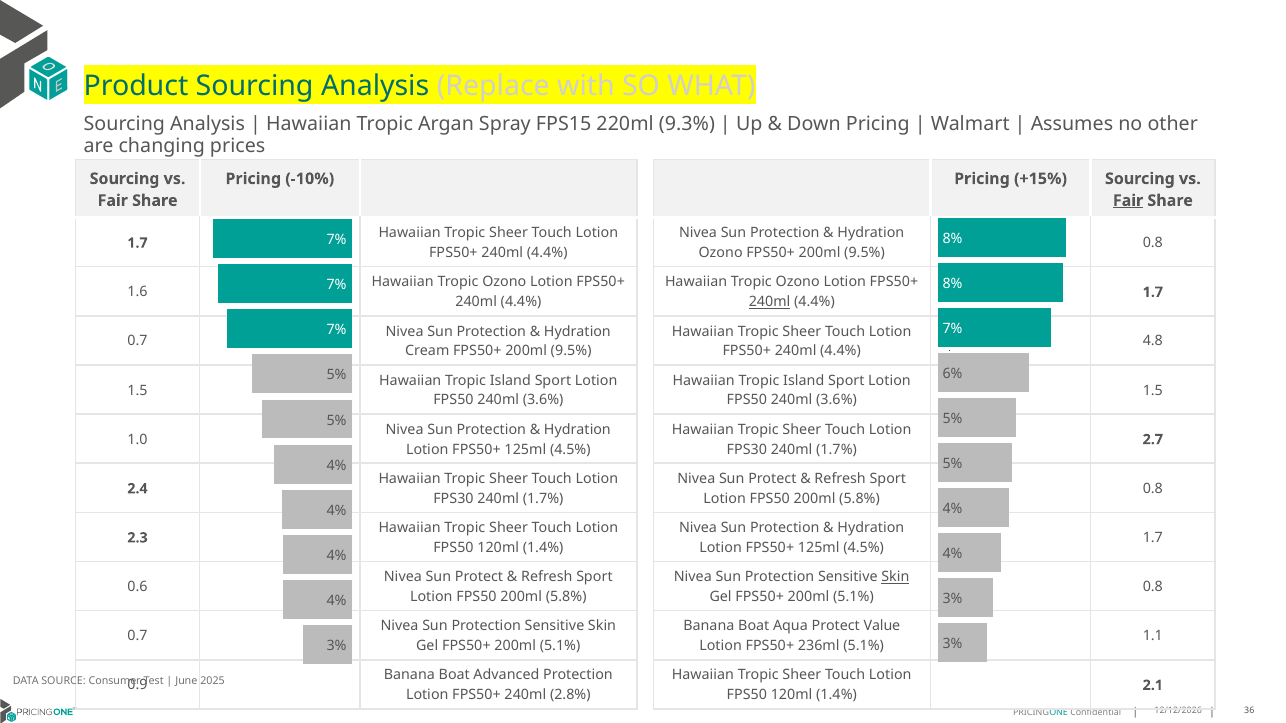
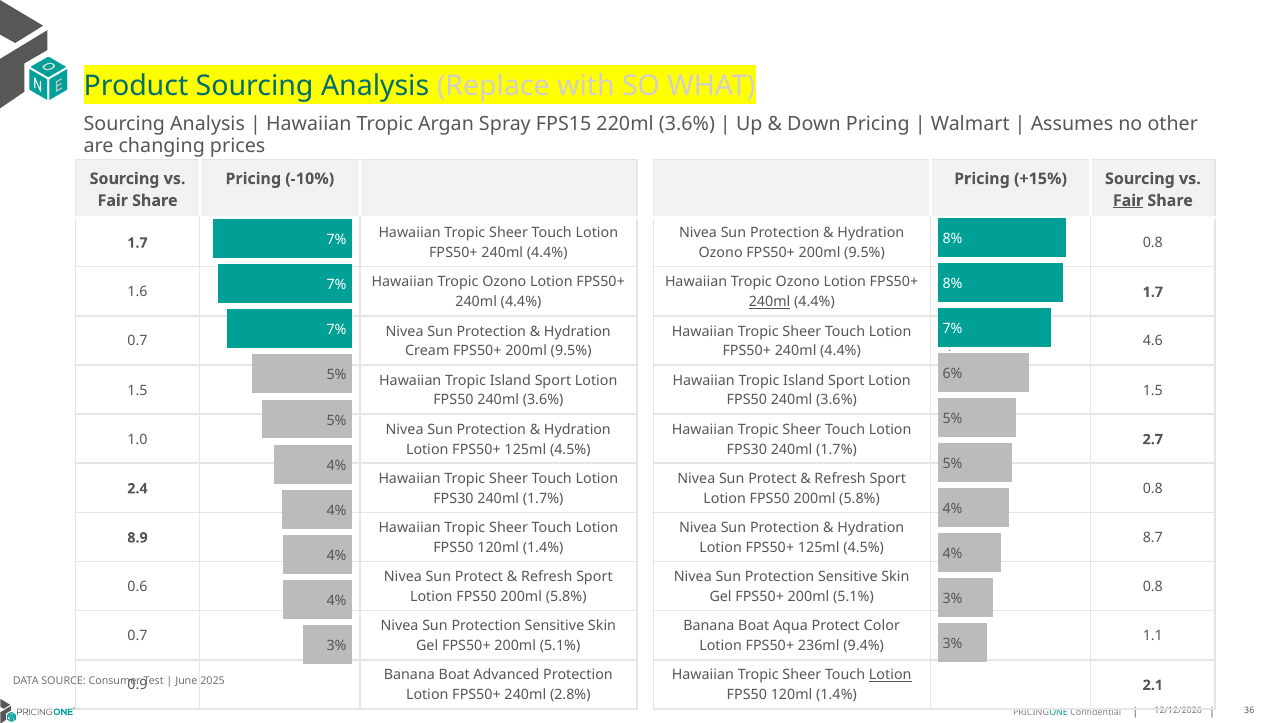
220ml 9.3%: 9.3% -> 3.6%
4.8: 4.8 -> 4.6
1.7 at (1153, 538): 1.7 -> 8.7
2.3: 2.3 -> 8.9
Skin at (895, 577) underline: present -> none
Value: Value -> Color
236ml 5.1%: 5.1% -> 9.4%
Lotion at (890, 676) underline: none -> present
